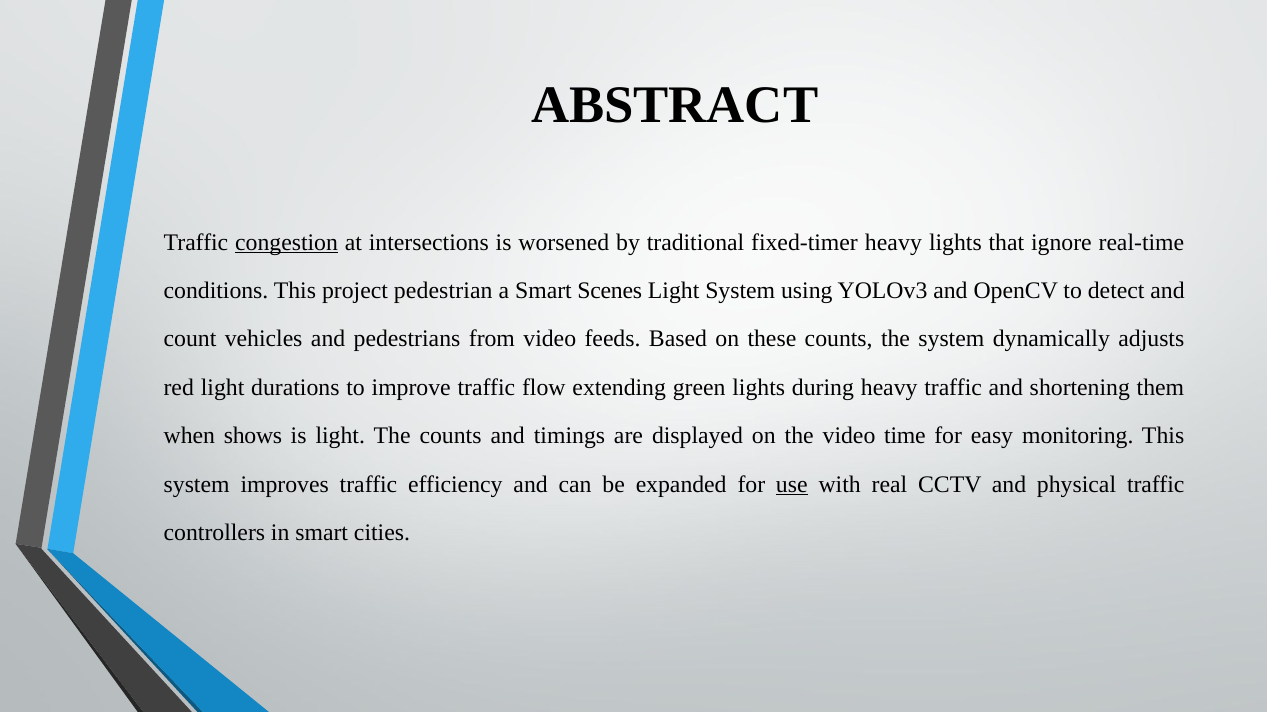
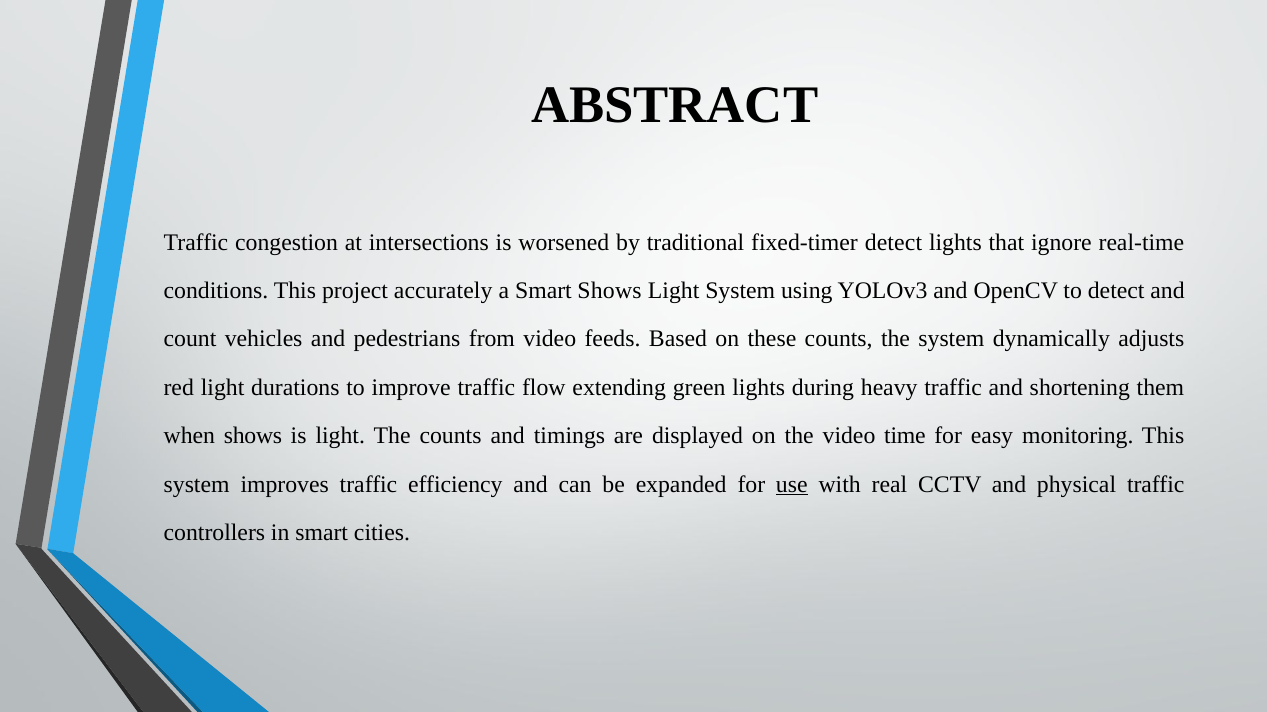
congestion underline: present -> none
fixed-timer heavy: heavy -> detect
pedestrian: pedestrian -> accurately
Smart Scenes: Scenes -> Shows
